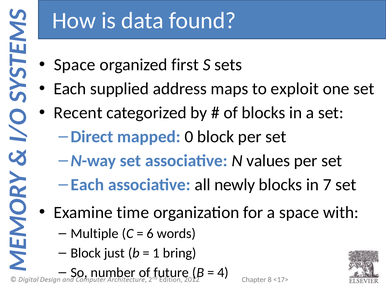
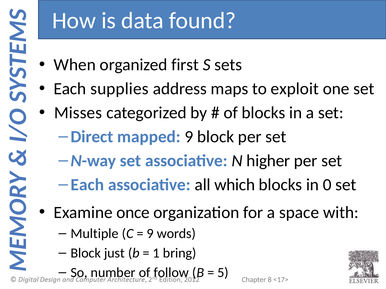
Space at (75, 65): Space -> When
supplied: supplied -> supplies
Recent: Recent -> Misses
mapped 0: 0 -> 9
values: values -> higher
newly: newly -> which
7: 7 -> 0
time: time -> once
6 at (150, 234): 6 -> 9
future: future -> follow
4: 4 -> 5
